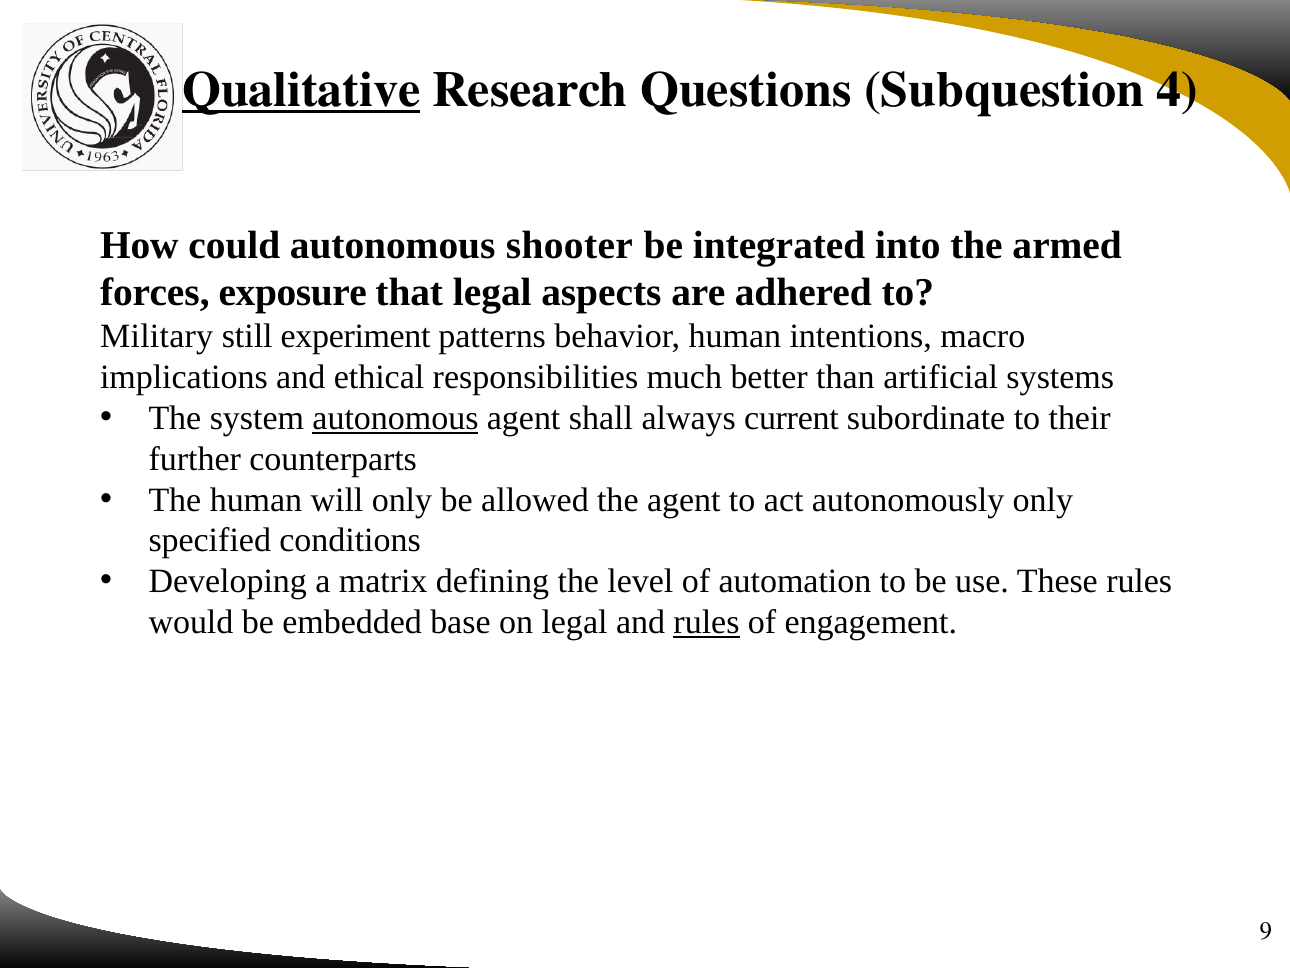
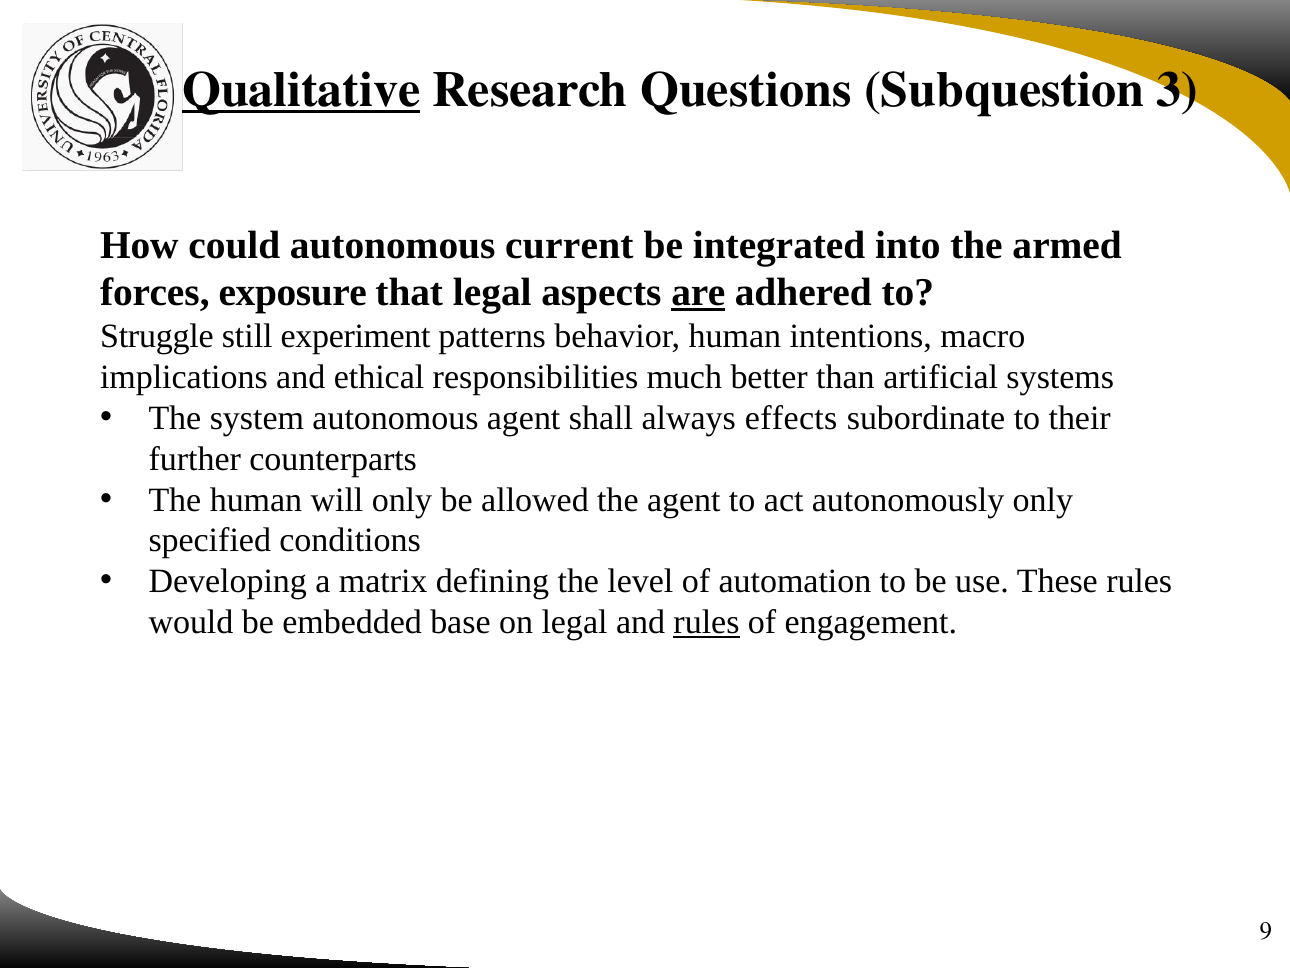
4: 4 -> 3
shooter: shooter -> current
are underline: none -> present
Military: Military -> Struggle
autonomous at (395, 418) underline: present -> none
current: current -> effects
